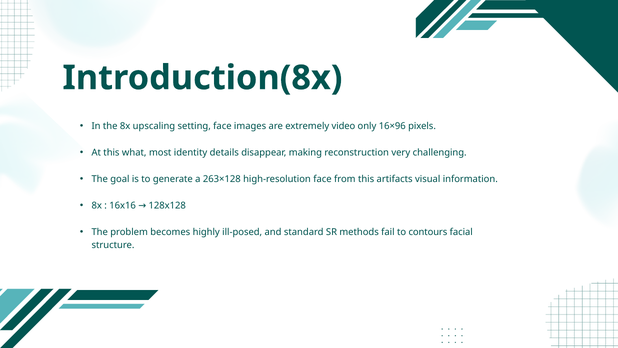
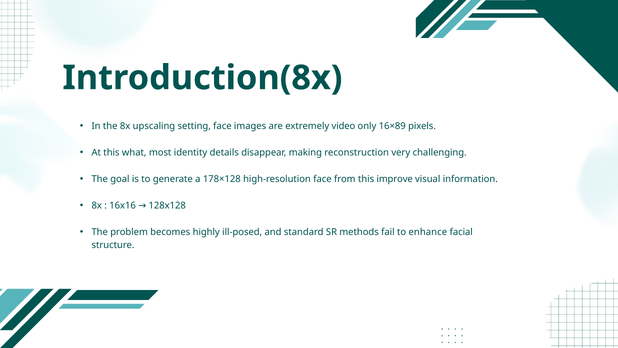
16×96: 16×96 -> 16×89
263×128: 263×128 -> 178×128
artifacts: artifacts -> improve
contours: contours -> enhance
